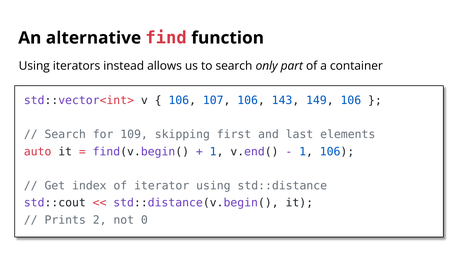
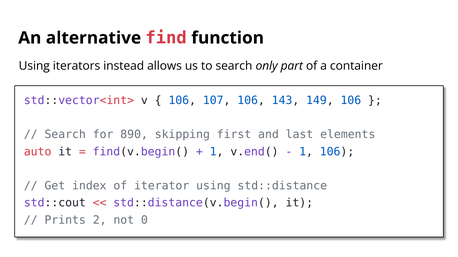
109: 109 -> 890
